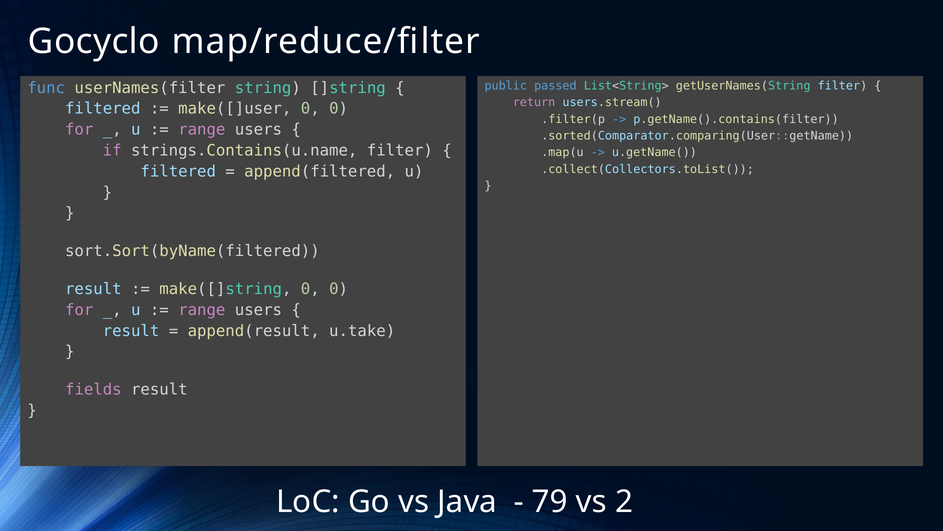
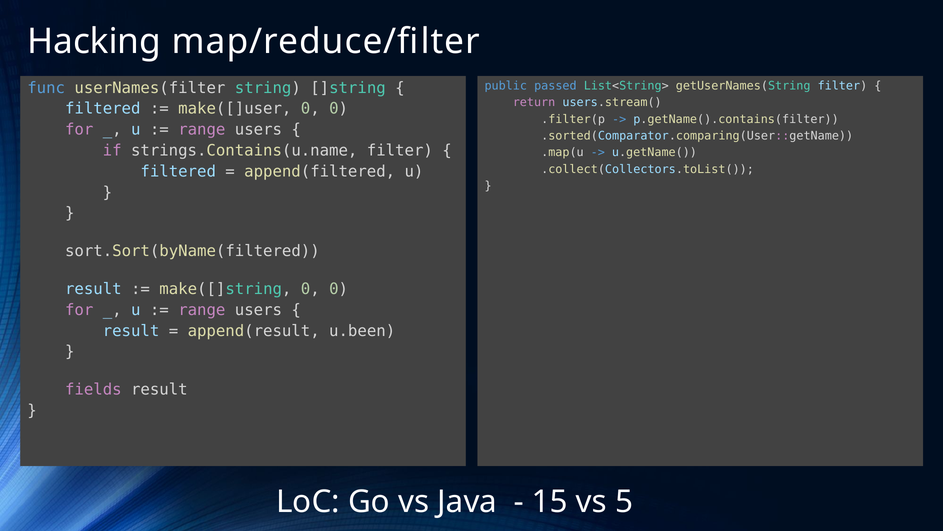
Gocyclo: Gocyclo -> Hacking
u.take: u.take -> u.been
79: 79 -> 15
2: 2 -> 5
